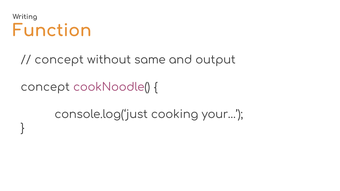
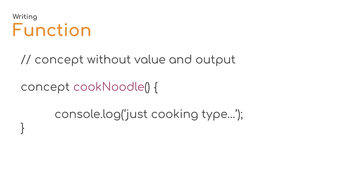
same: same -> value
your…: your… -> type…
